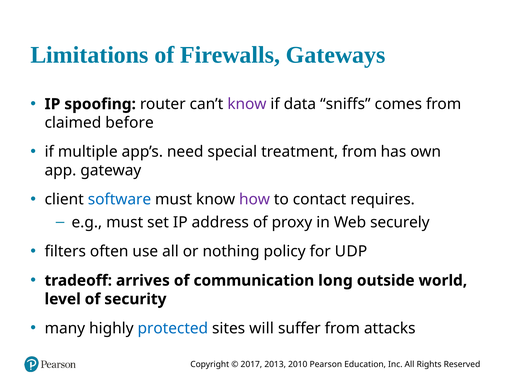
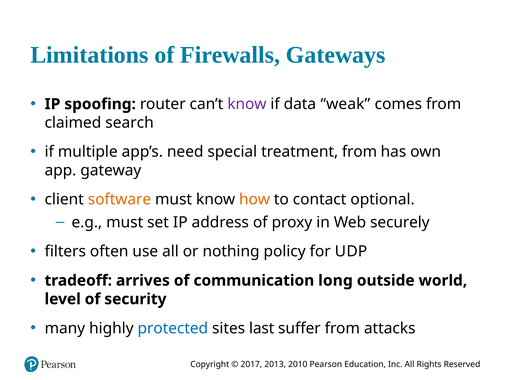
sniffs: sniffs -> weak
before: before -> search
software colour: blue -> orange
how colour: purple -> orange
requires: requires -> optional
will: will -> last
